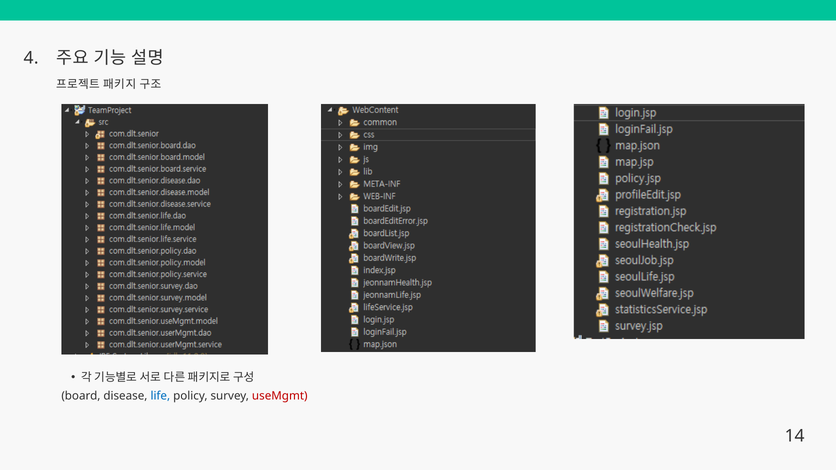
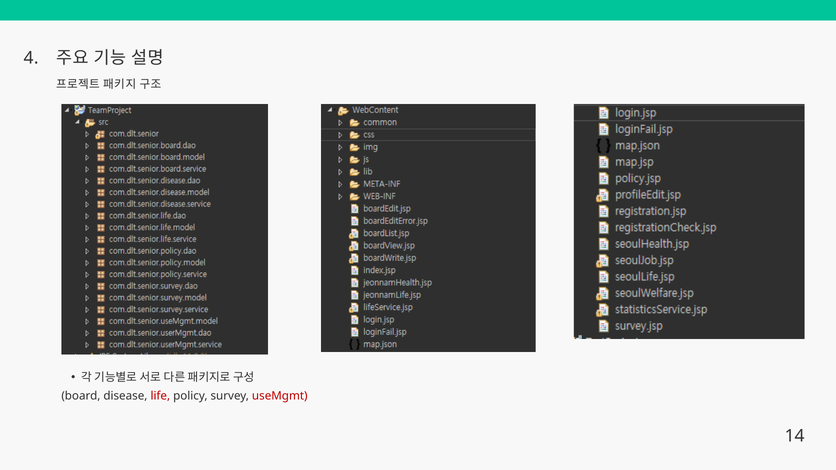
life colour: blue -> red
